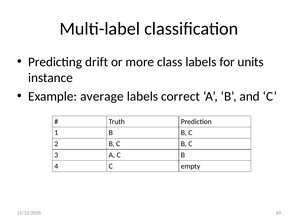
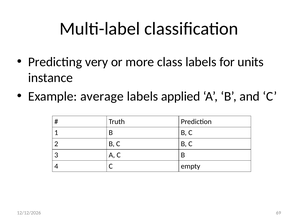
drift: drift -> very
correct: correct -> applied
